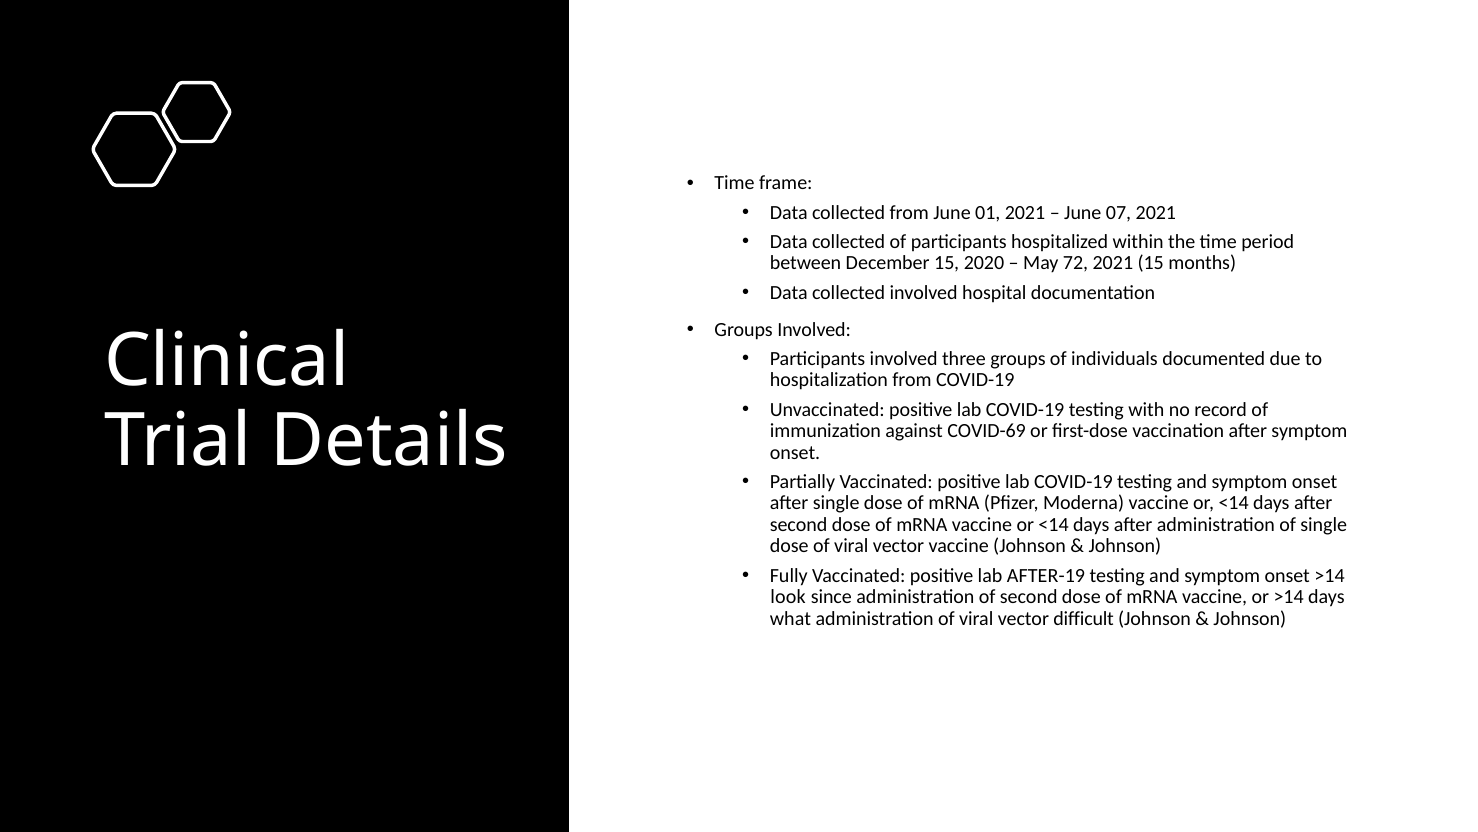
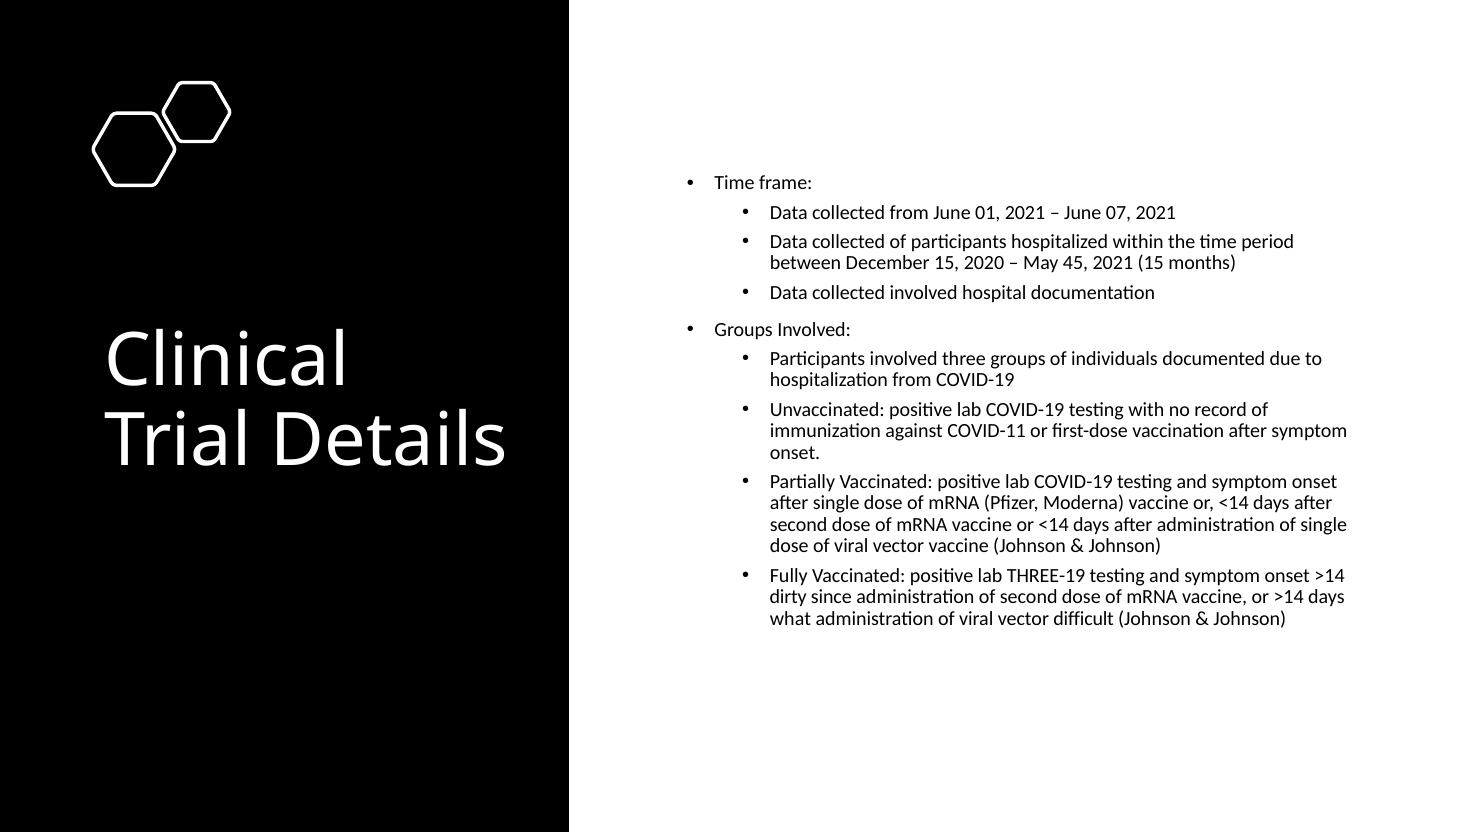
72: 72 -> 45
COVID-69: COVID-69 -> COVID-11
AFTER-19: AFTER-19 -> THREE-19
look: look -> dirty
